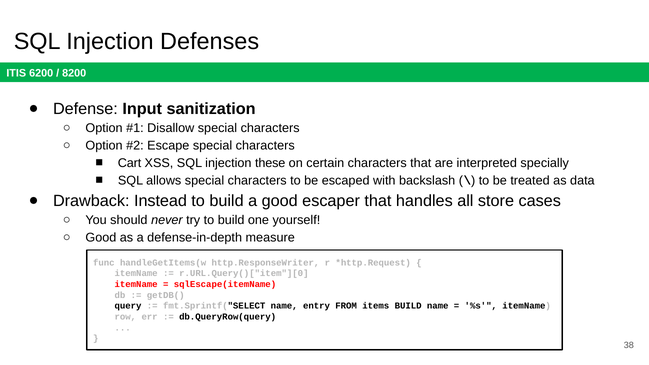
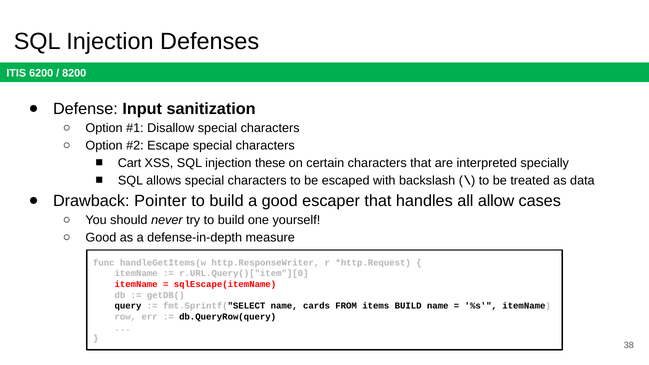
Instead: Instead -> Pointer
store: store -> allow
entry: entry -> cards
